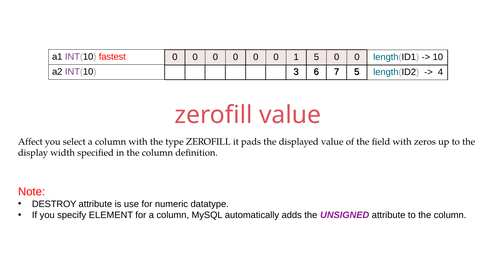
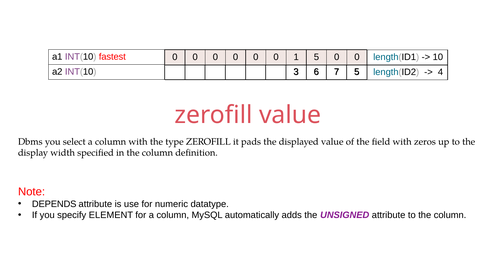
Affect: Affect -> Dbms
DESTROY: DESTROY -> DEPENDS
